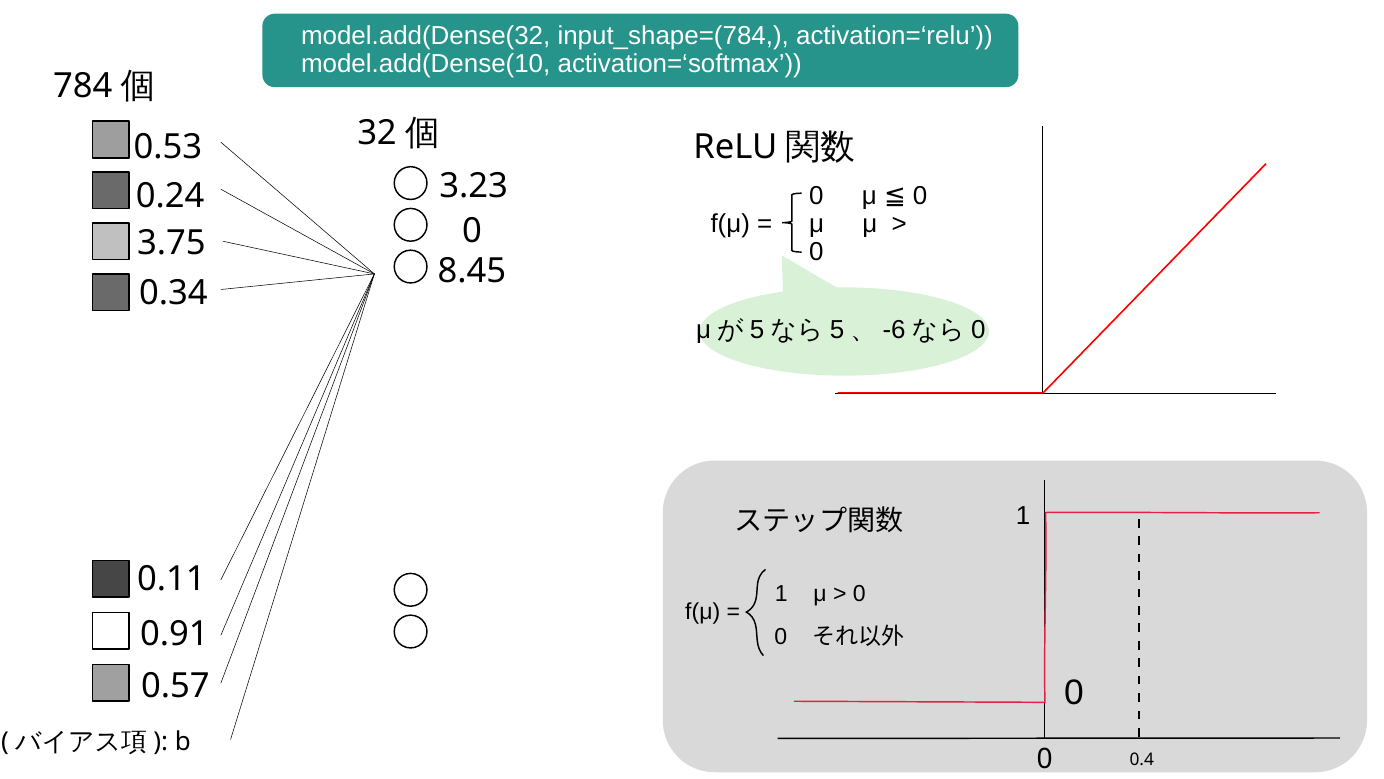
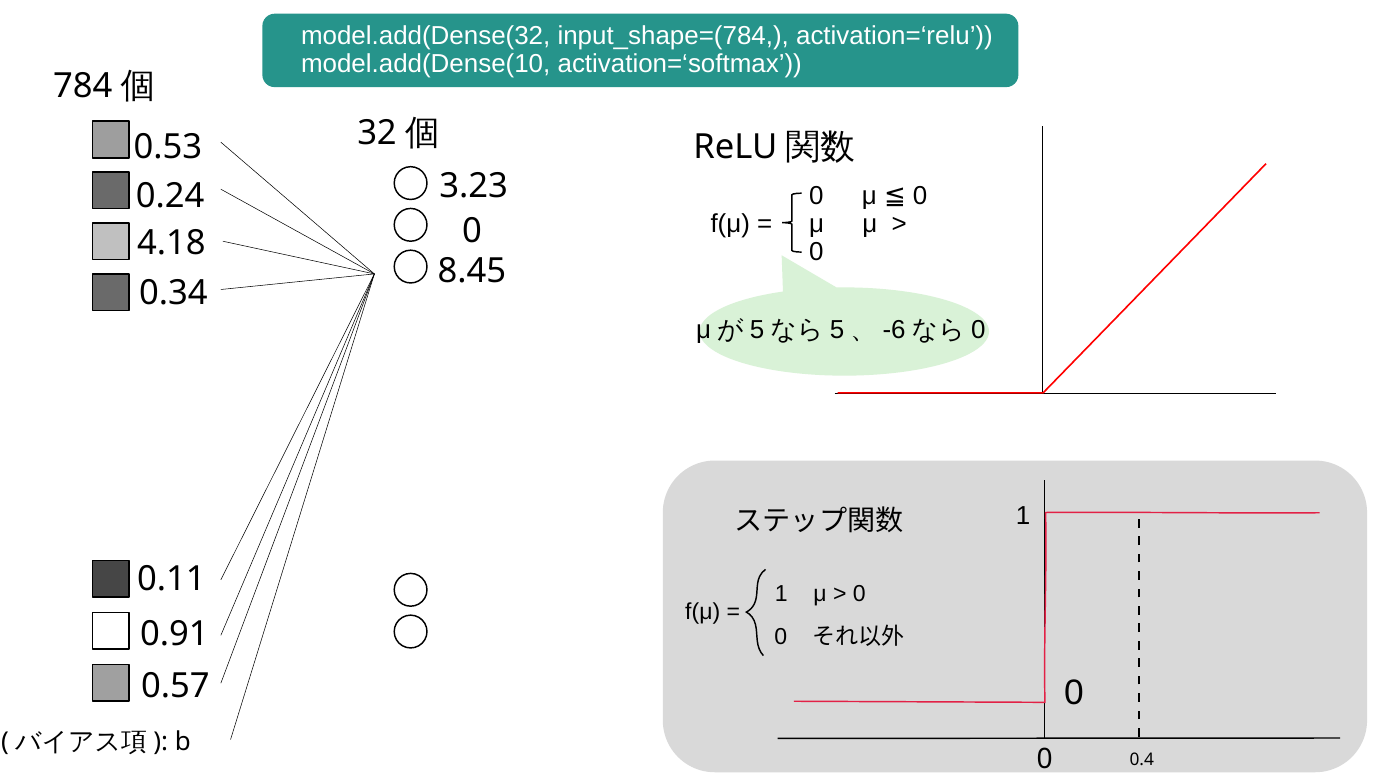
3.75: 3.75 -> 4.18
